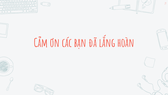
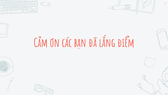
hoàn: hoàn -> điểm
